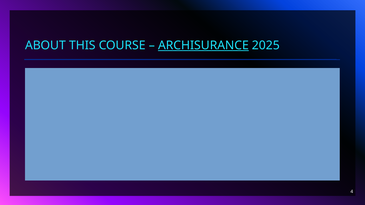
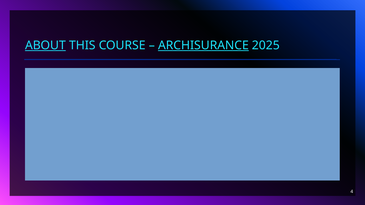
ABOUT underline: none -> present
